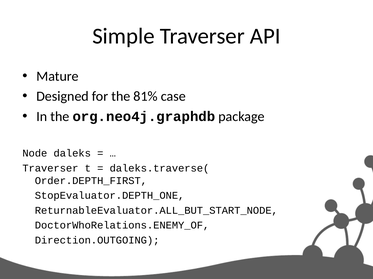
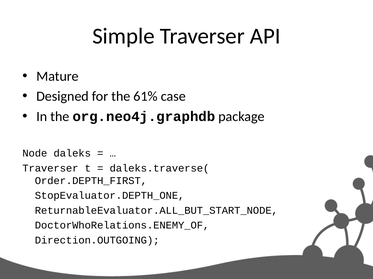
81%: 81% -> 61%
